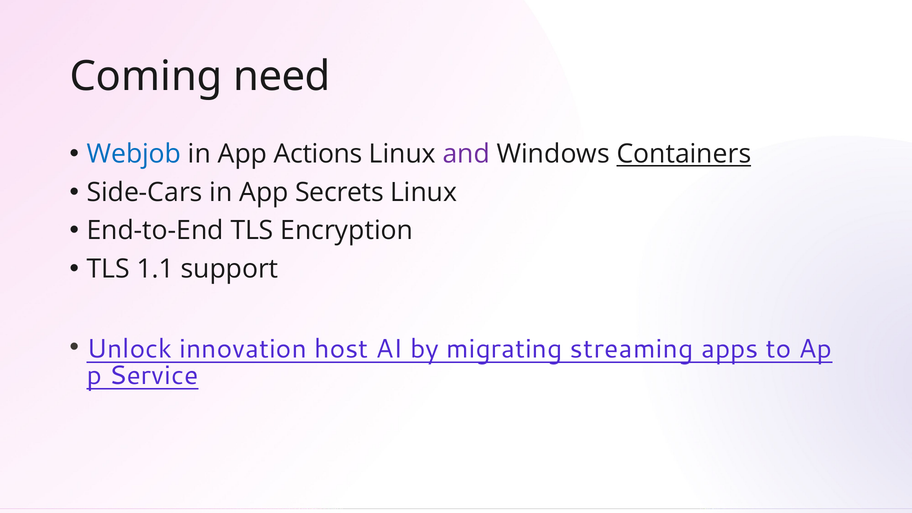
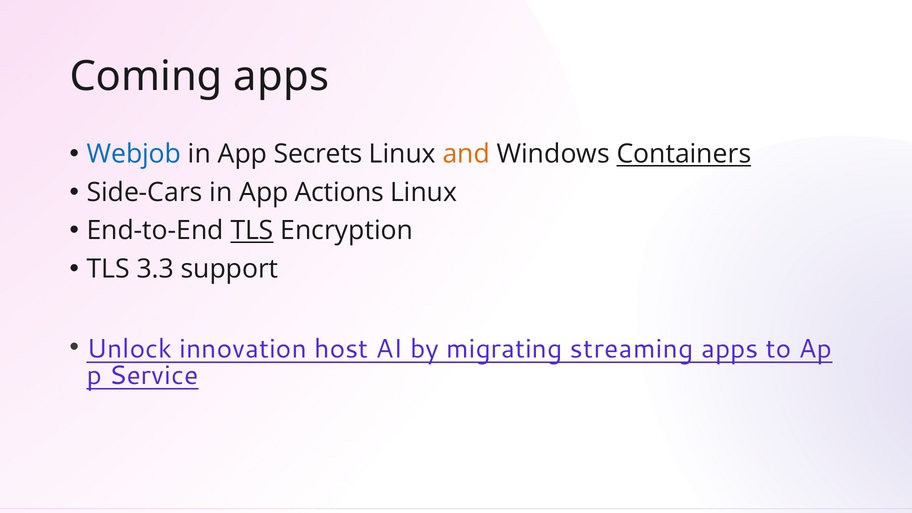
Coming need: need -> apps
Actions: Actions -> Secrets
and colour: purple -> orange
Secrets: Secrets -> Actions
TLS at (252, 231) underline: none -> present
1.1: 1.1 -> 3.3
